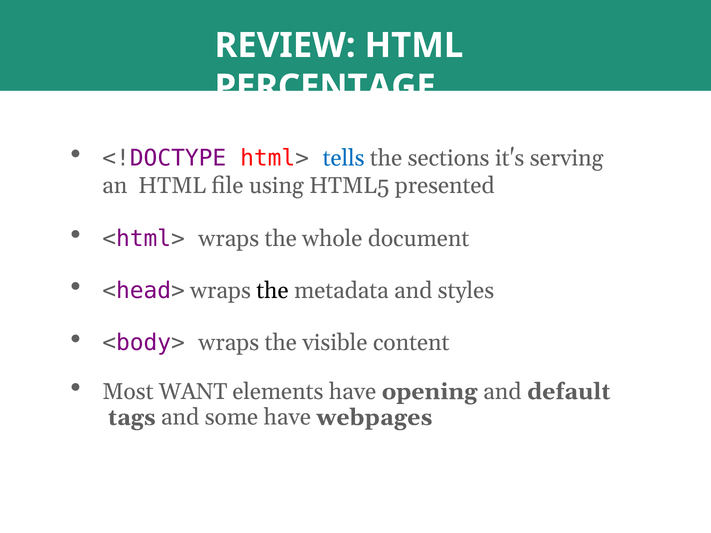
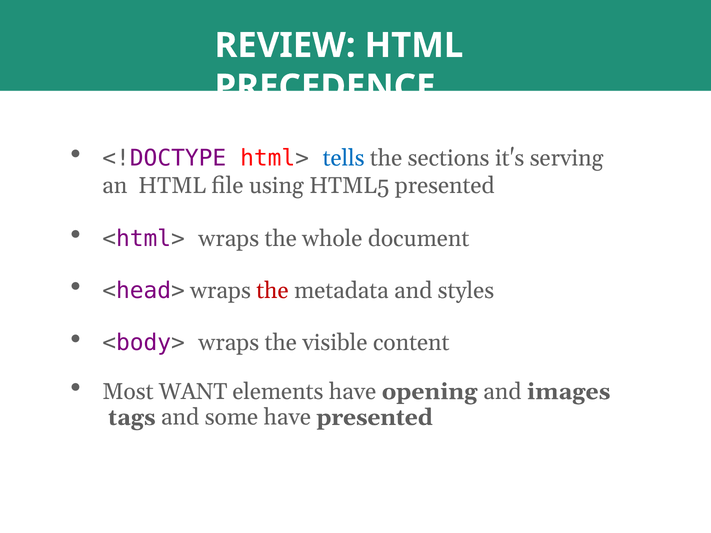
PERCENTAGE: PERCENTAGE -> PRECEDENCE
the at (272, 291) colour: black -> red
default: default -> images
have webpages: webpages -> presented
